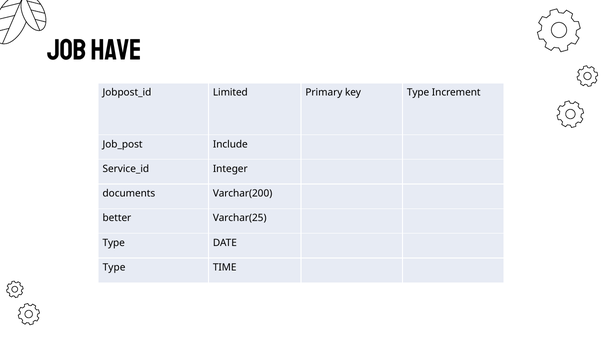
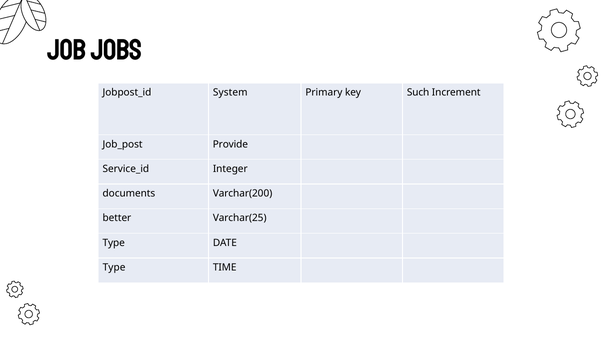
HAVE: HAVE -> JOBS
Limited: Limited -> System
key Type: Type -> Such
Include: Include -> Provide
